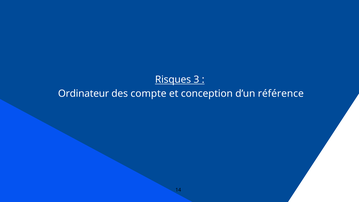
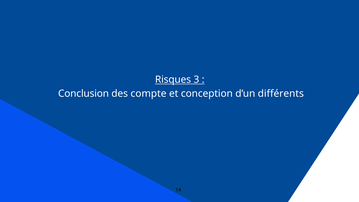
Ordinateur: Ordinateur -> Conclusion
référence: référence -> différents
